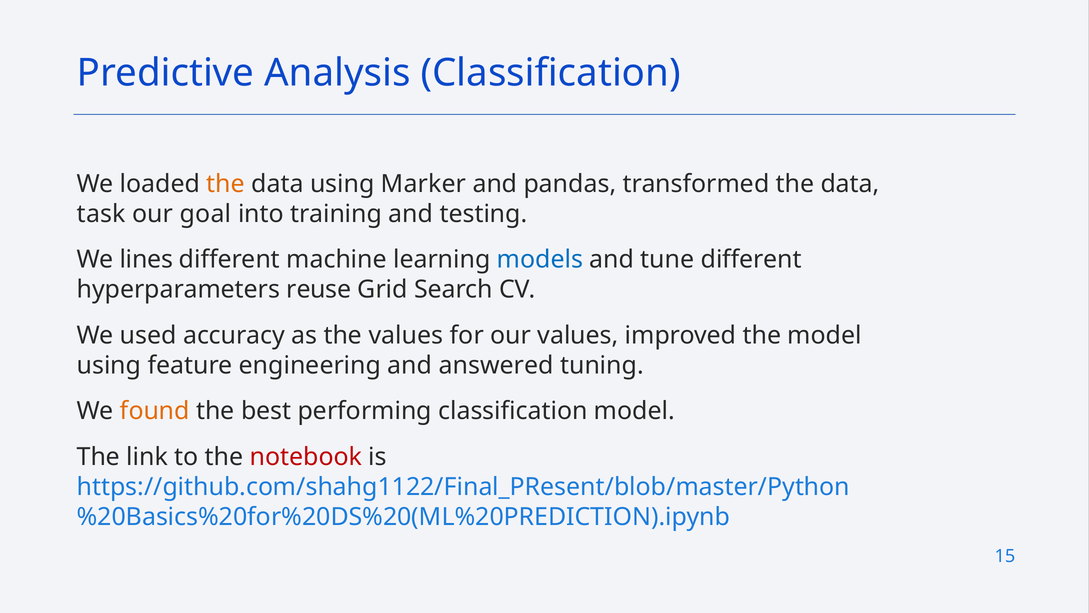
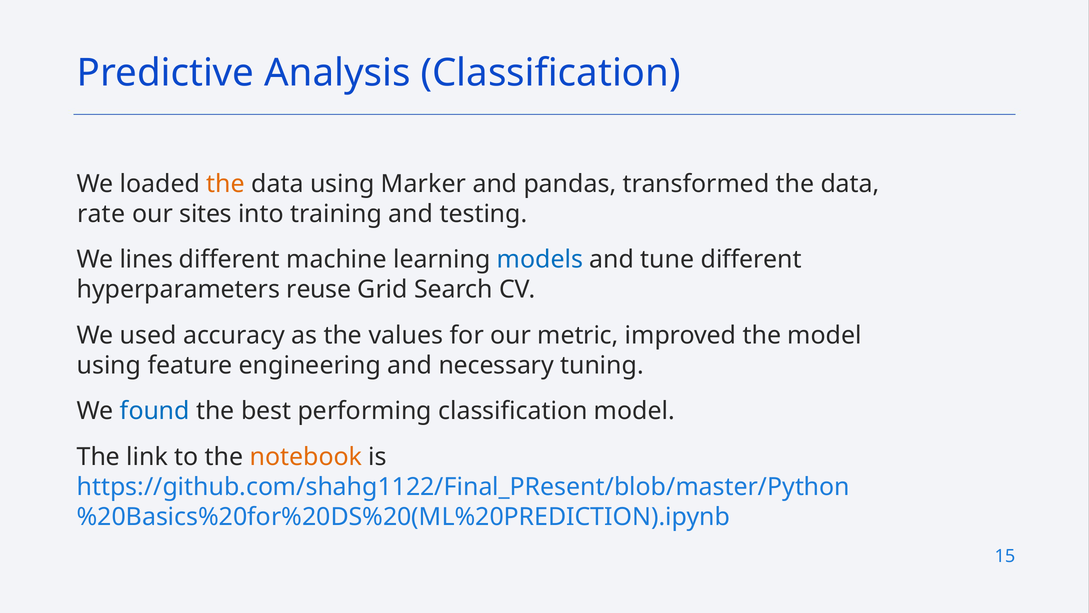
task: task -> rate
goal: goal -> sites
our values: values -> metric
answered: answered -> necessary
found colour: orange -> blue
notebook colour: red -> orange
